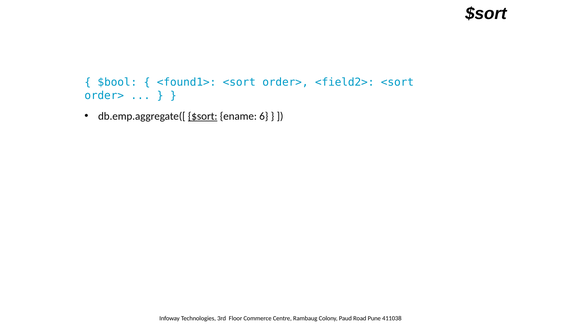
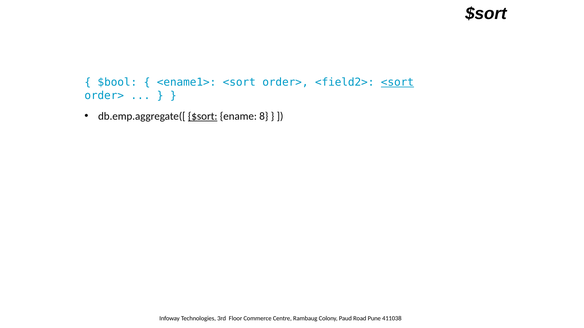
<found1>: <found1> -> <ename1>
<sort at (397, 82) underline: none -> present
6: 6 -> 8
